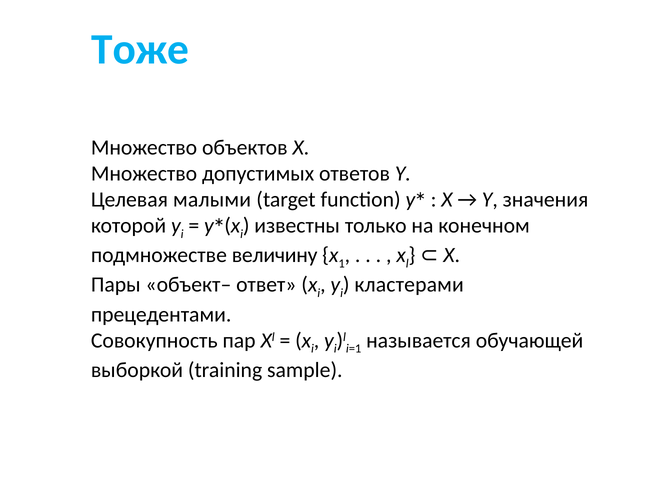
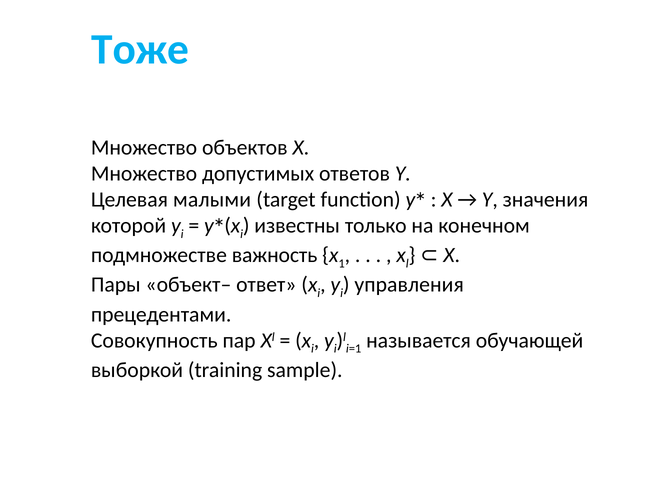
величину: величину -> важность
кластерами: кластерами -> управления
